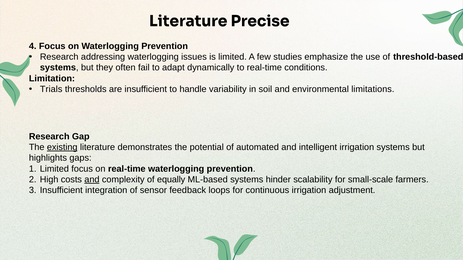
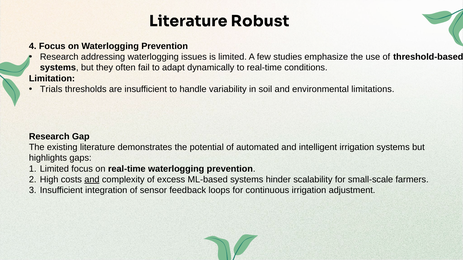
Precise: Precise -> Robust
existing underline: present -> none
equally: equally -> excess
